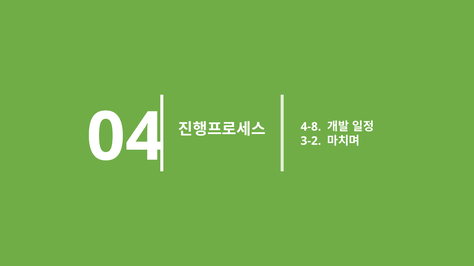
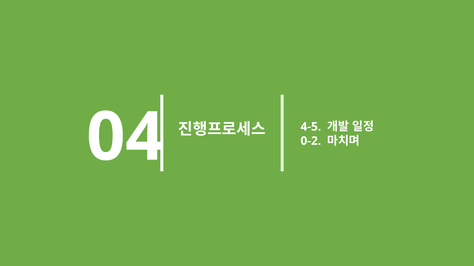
4-8: 4-8 -> 4-5
3-2: 3-2 -> 0-2
